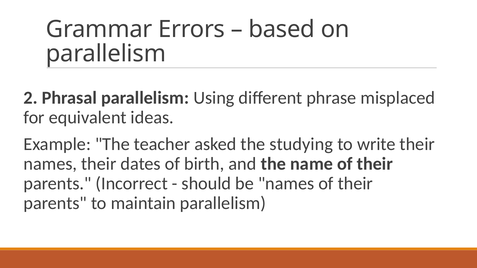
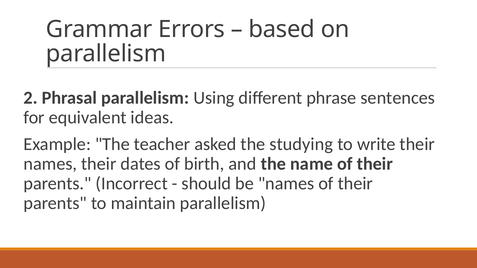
misplaced: misplaced -> sentences
